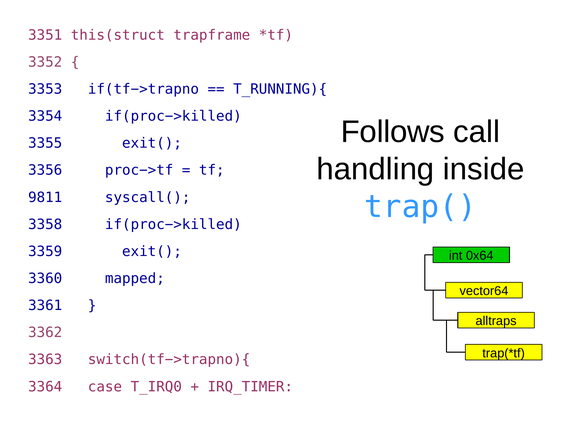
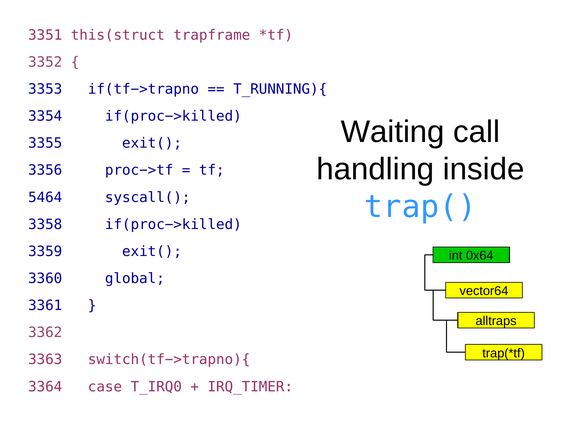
Follows: Follows -> Waiting
9811: 9811 -> 5464
mapped: mapped -> global
